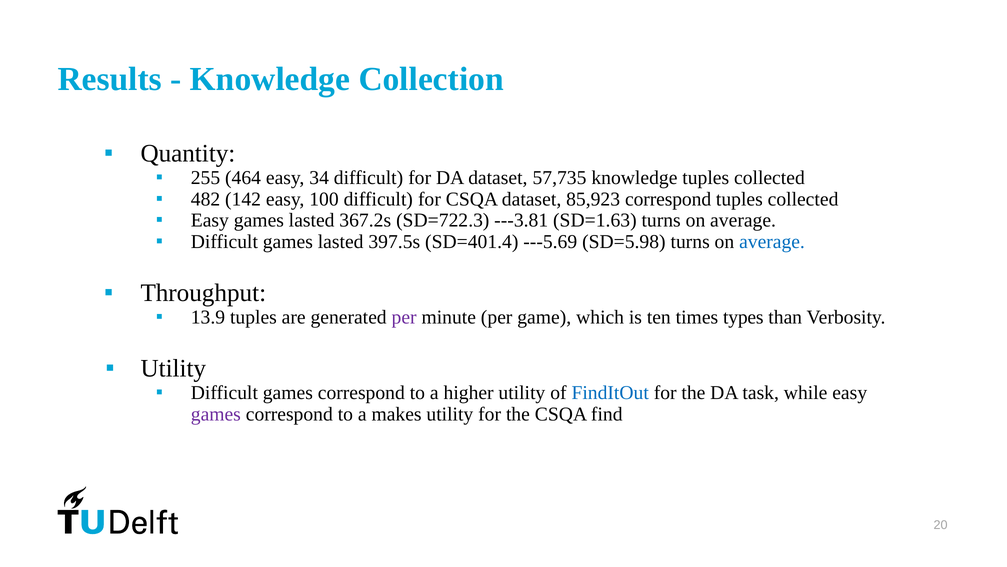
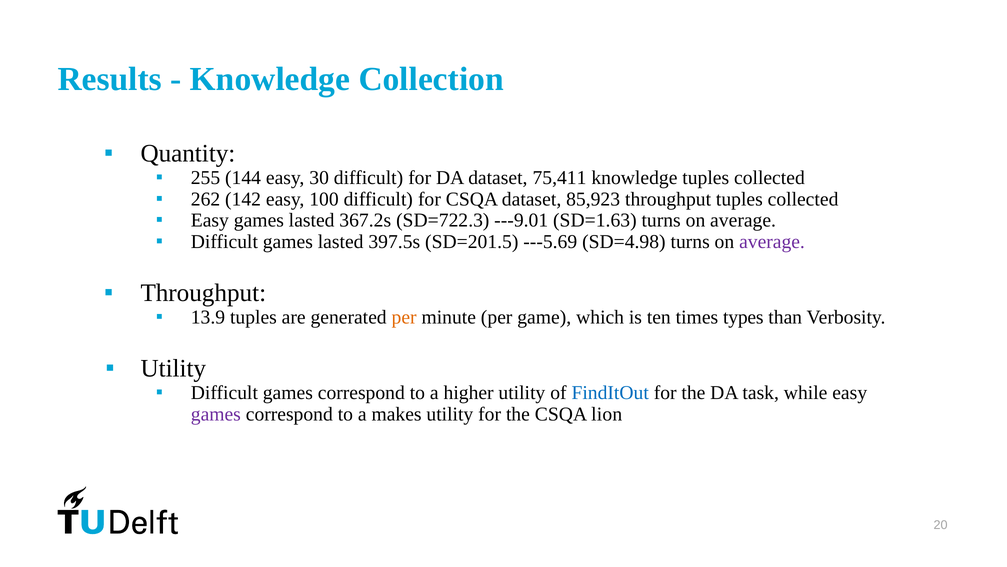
464: 464 -> 144
34: 34 -> 30
57,735: 57,735 -> 75,411
482: 482 -> 262
85,923 correspond: correspond -> throughput
---3.81: ---3.81 -> ---9.01
SD=401.4: SD=401.4 -> SD=201.5
SD=5.98: SD=5.98 -> SD=4.98
average at (772, 241) colour: blue -> purple
per at (404, 317) colour: purple -> orange
find: find -> lion
